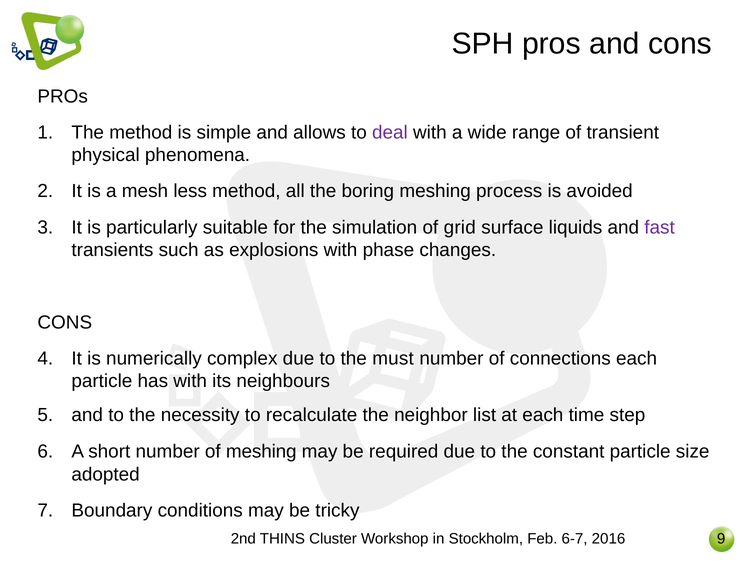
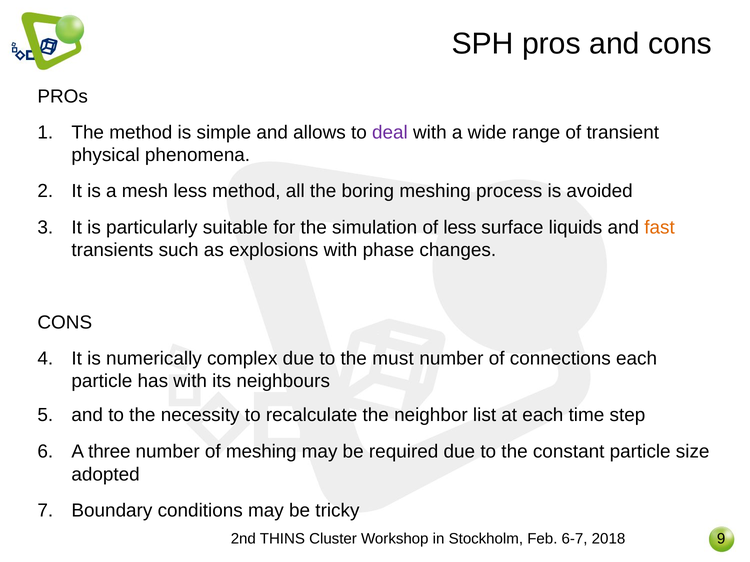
of grid: grid -> less
fast colour: purple -> orange
short: short -> three
2016: 2016 -> 2018
